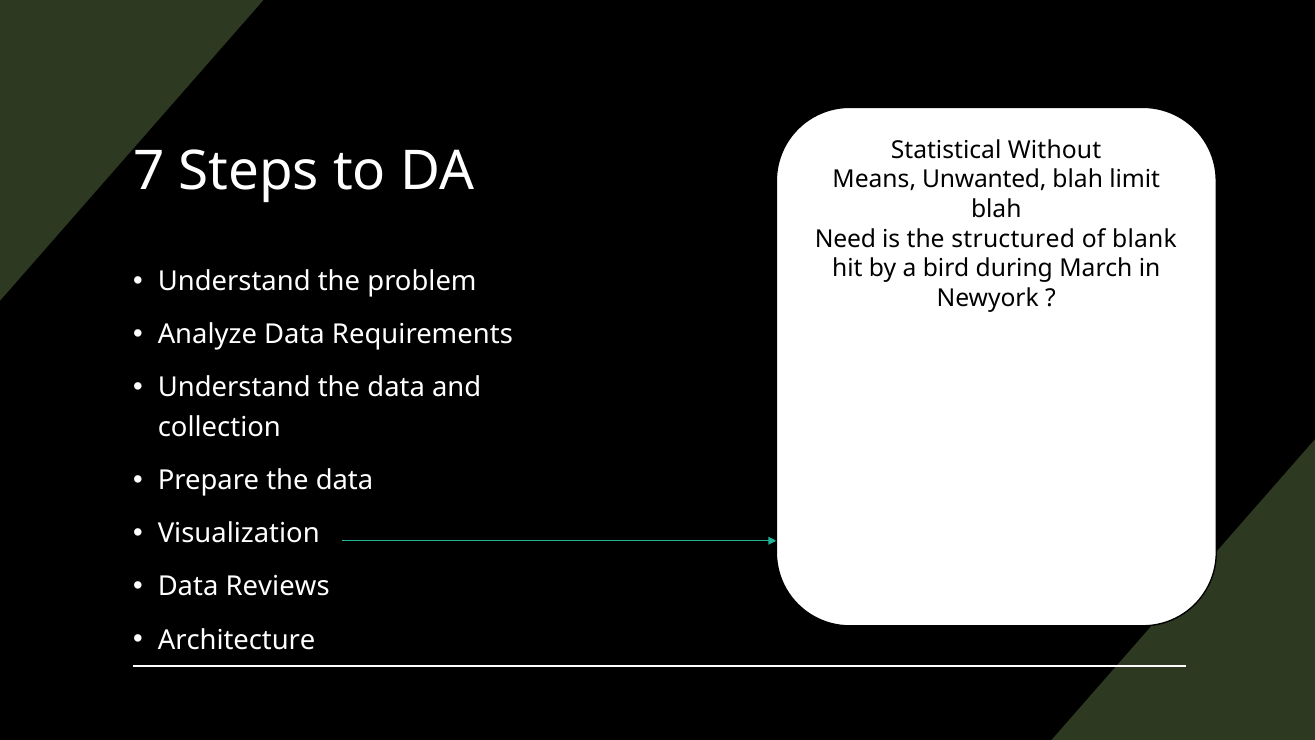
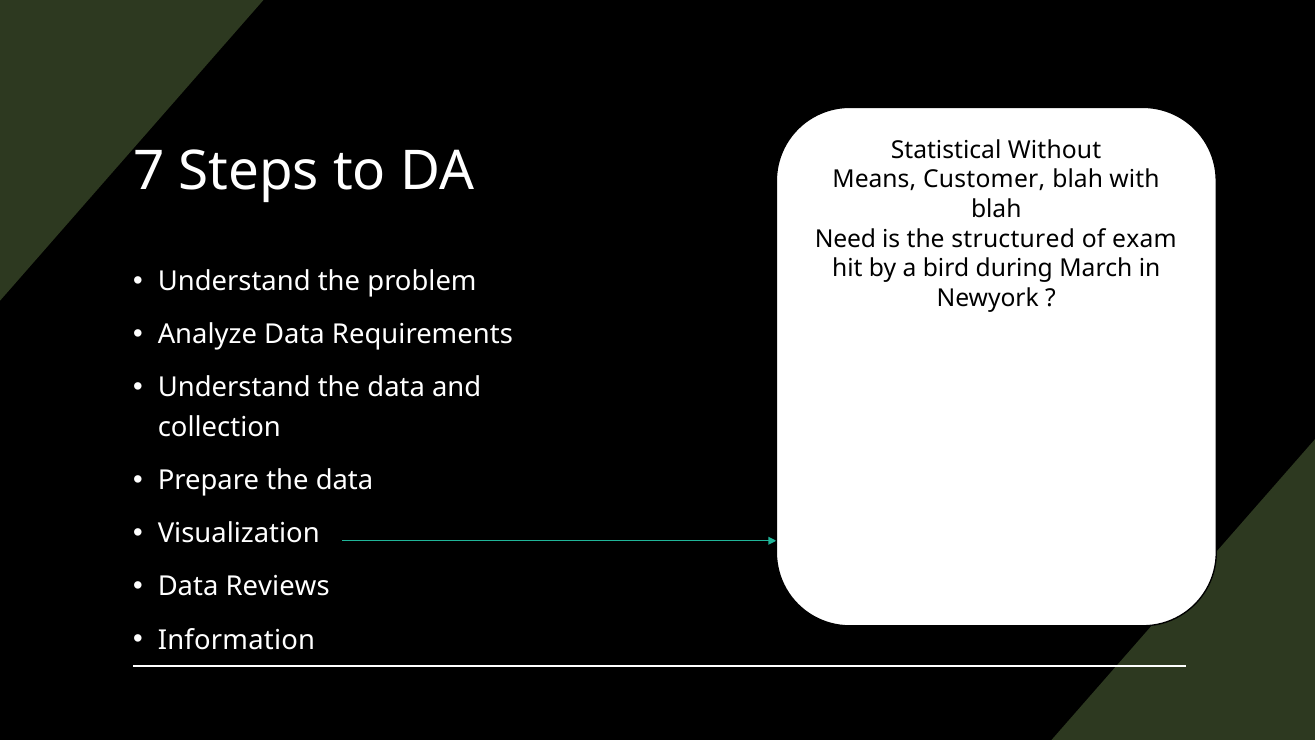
Unwanted: Unwanted -> Customer
limit: limit -> with
blank: blank -> exam
Architecture: Architecture -> Information
